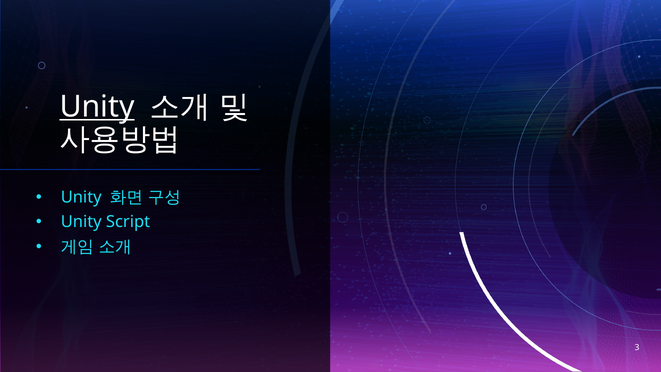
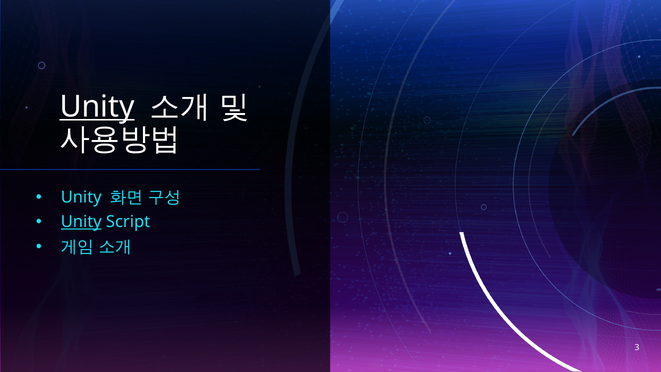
Unity at (81, 222) underline: none -> present
